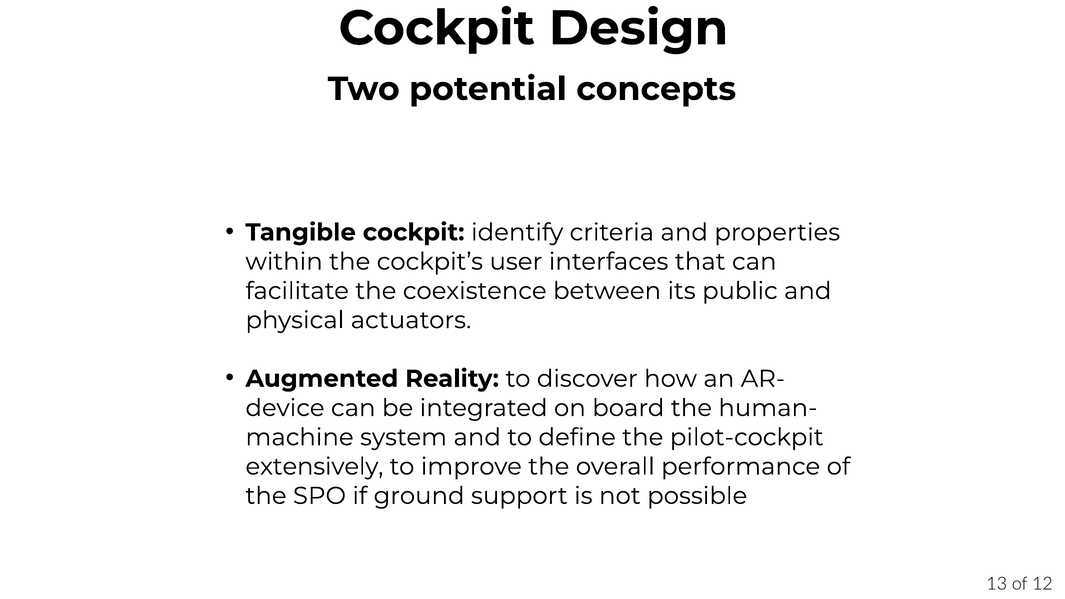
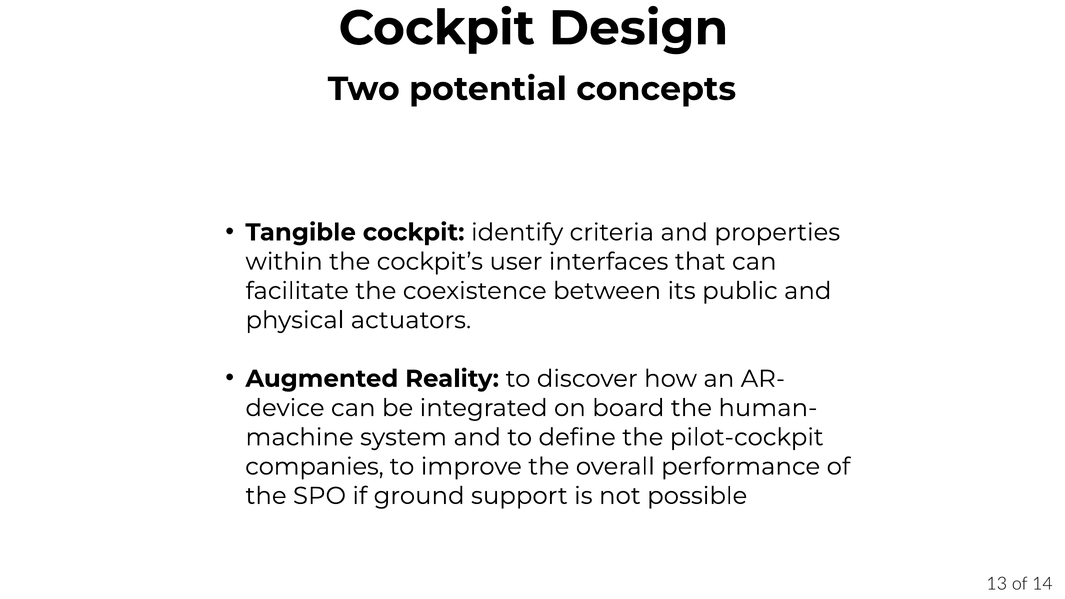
extensively: extensively -> companies
12: 12 -> 14
